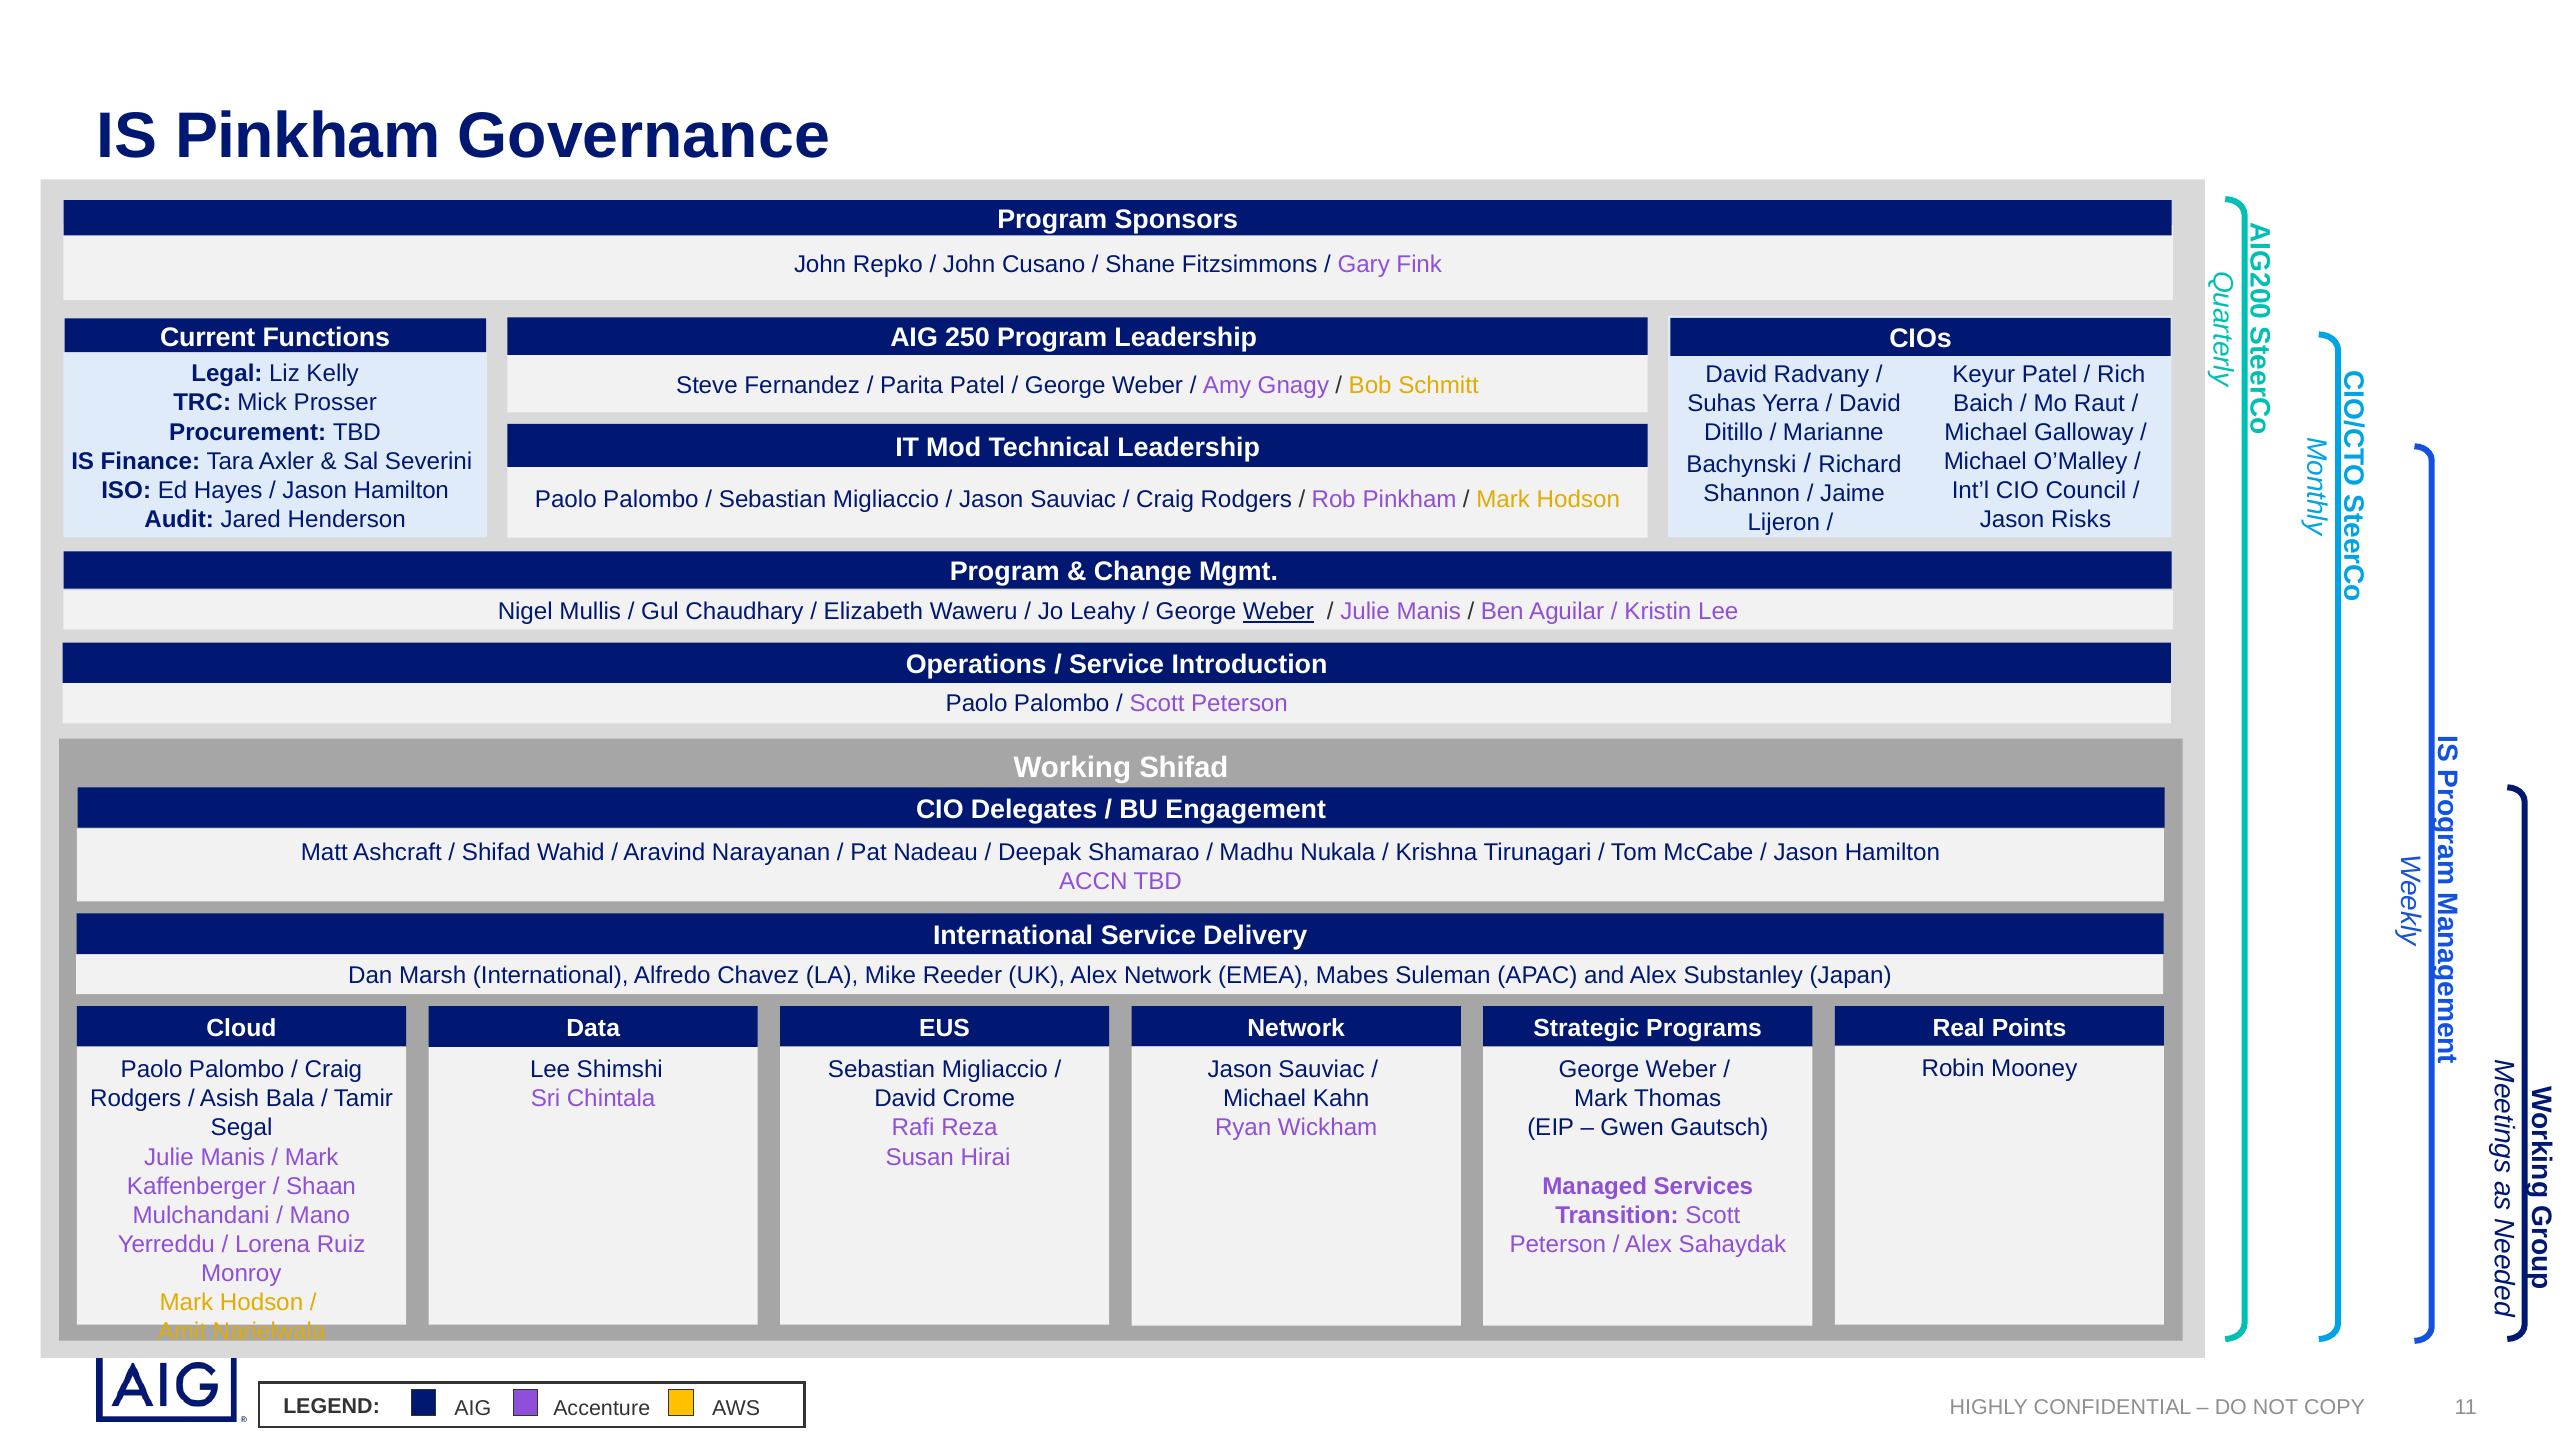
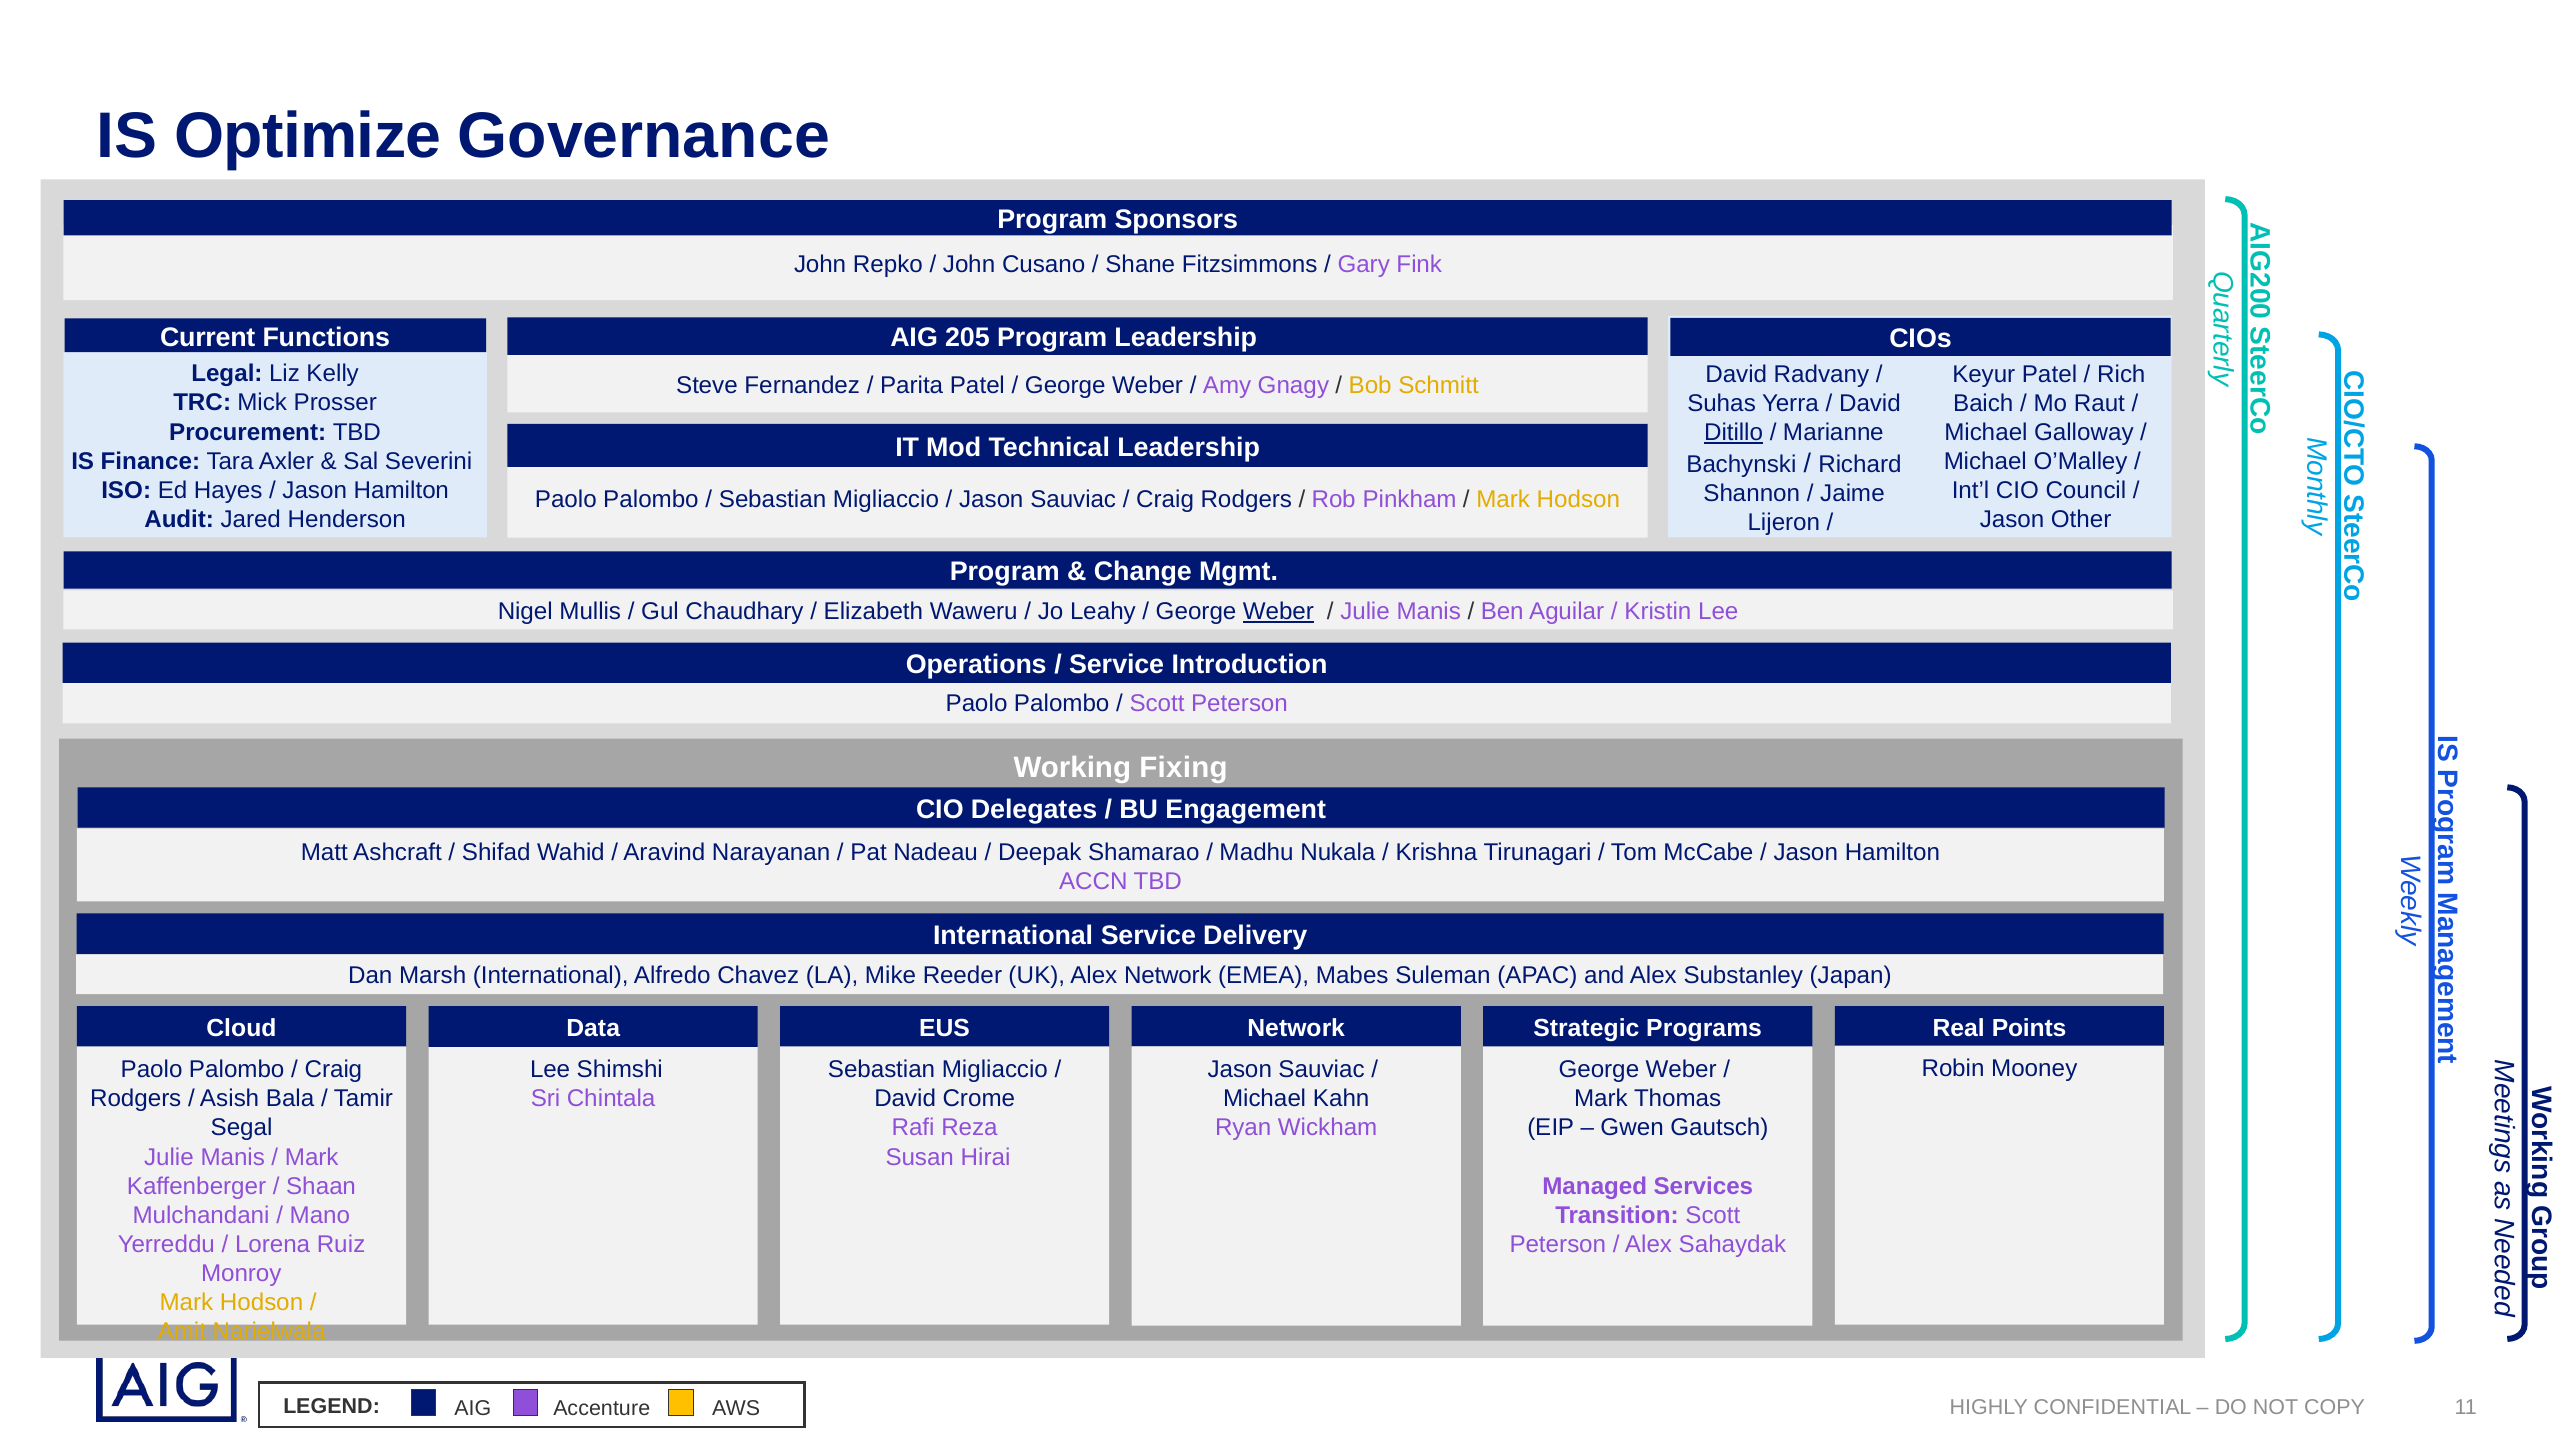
IS Pinkham: Pinkham -> Optimize
250: 250 -> 205
Ditillo underline: none -> present
Risks: Risks -> Other
Working Shifad: Shifad -> Fixing
